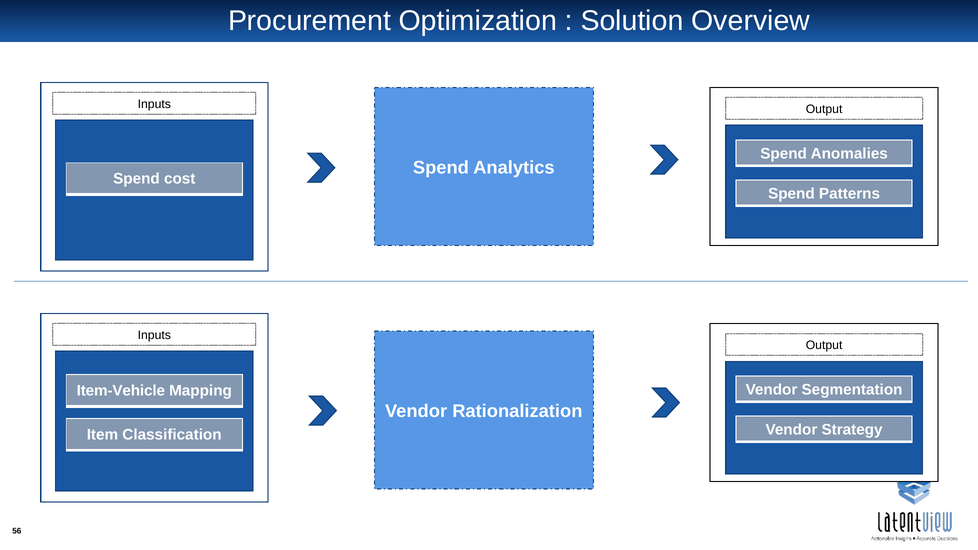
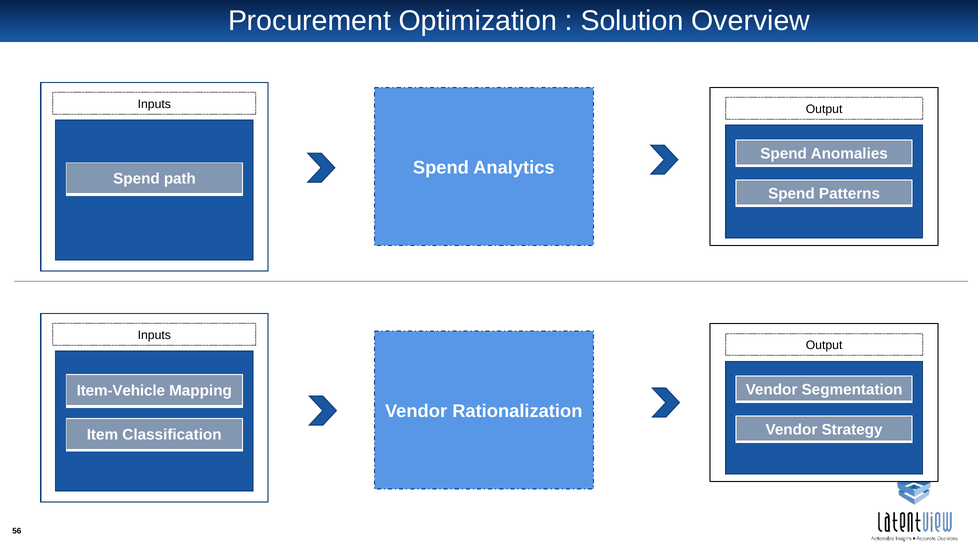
cost: cost -> path
